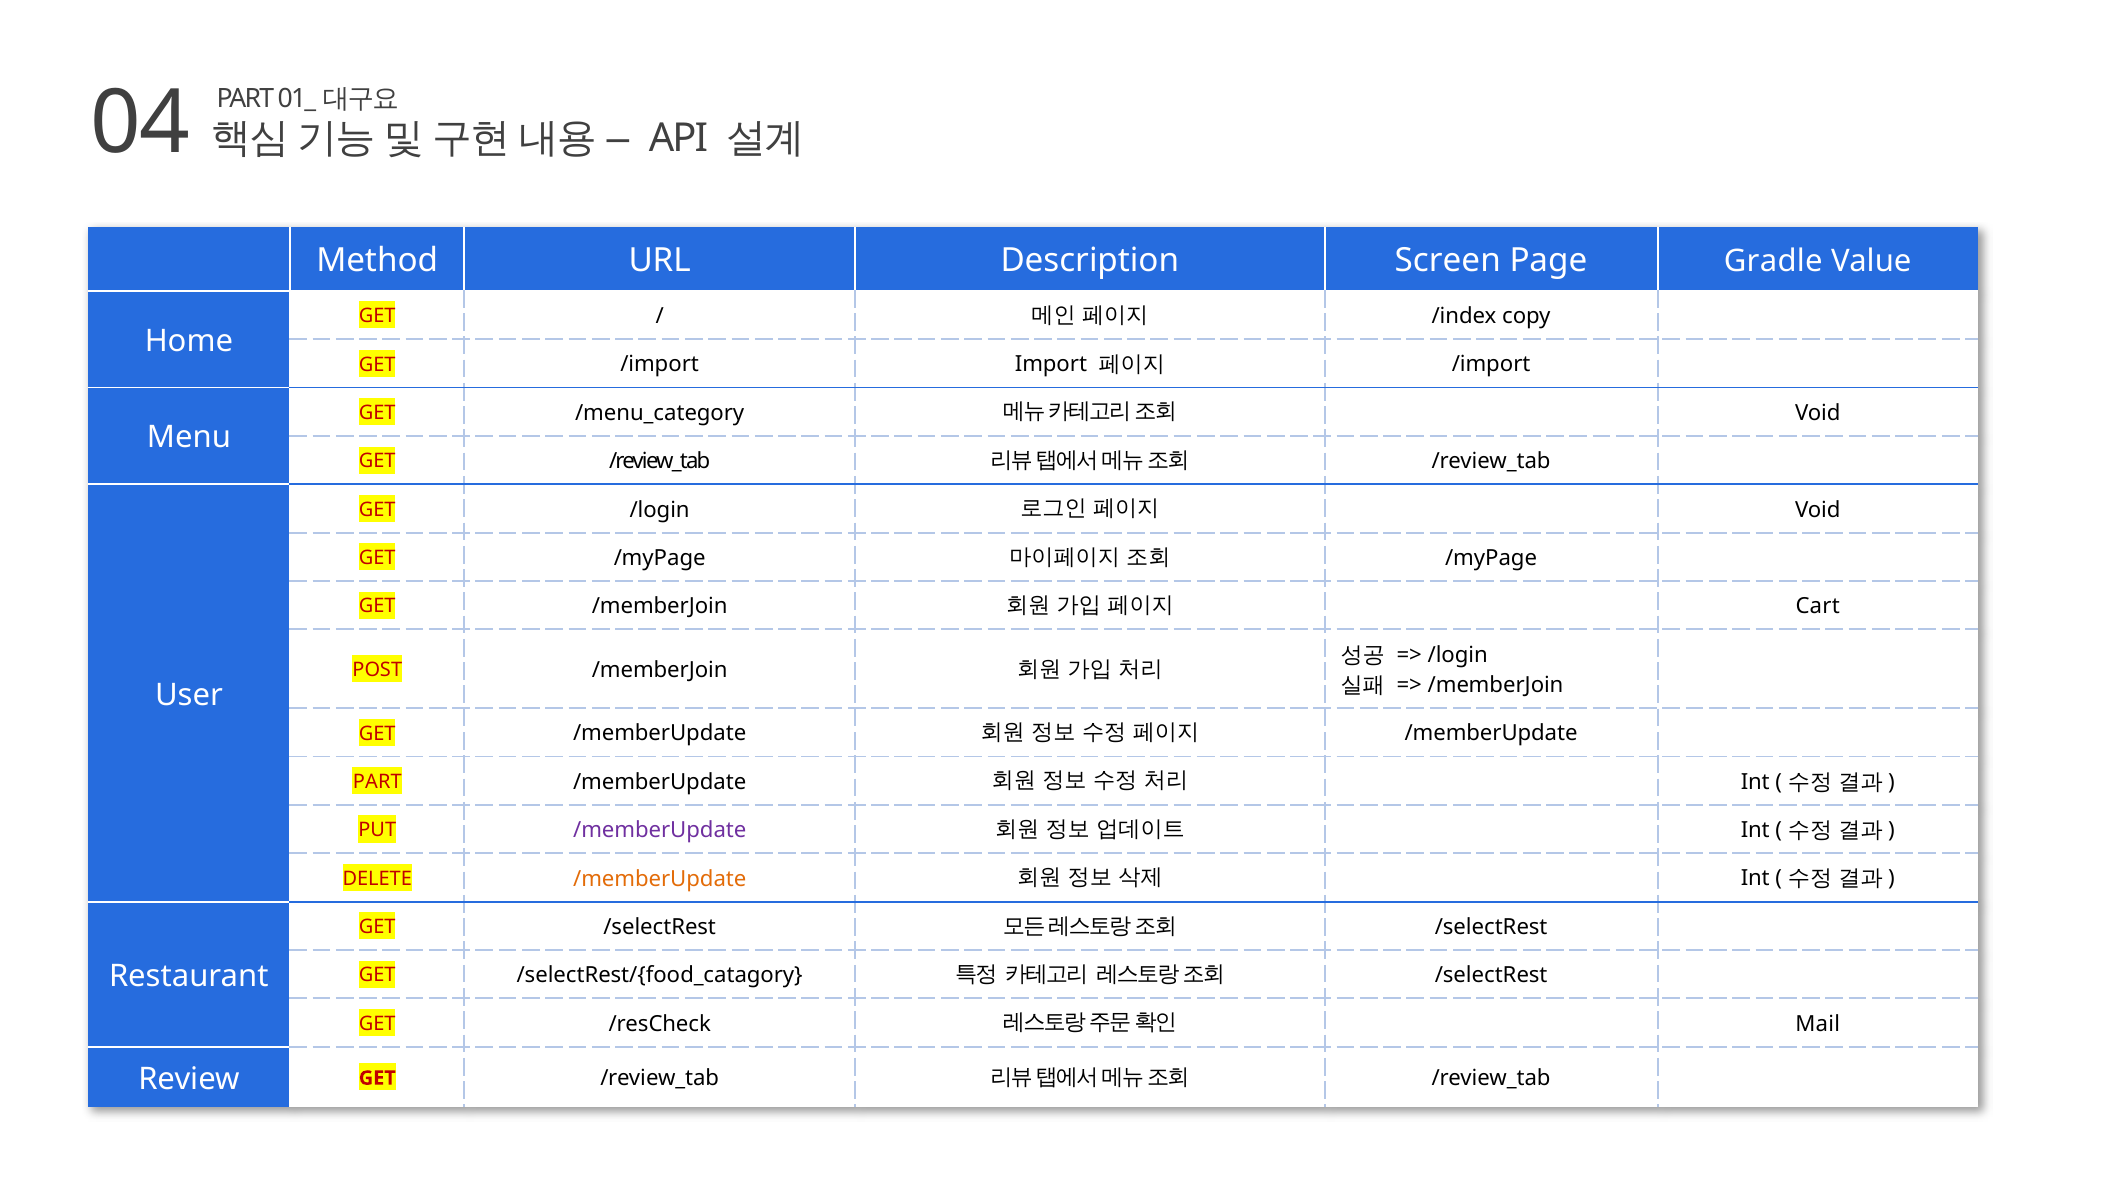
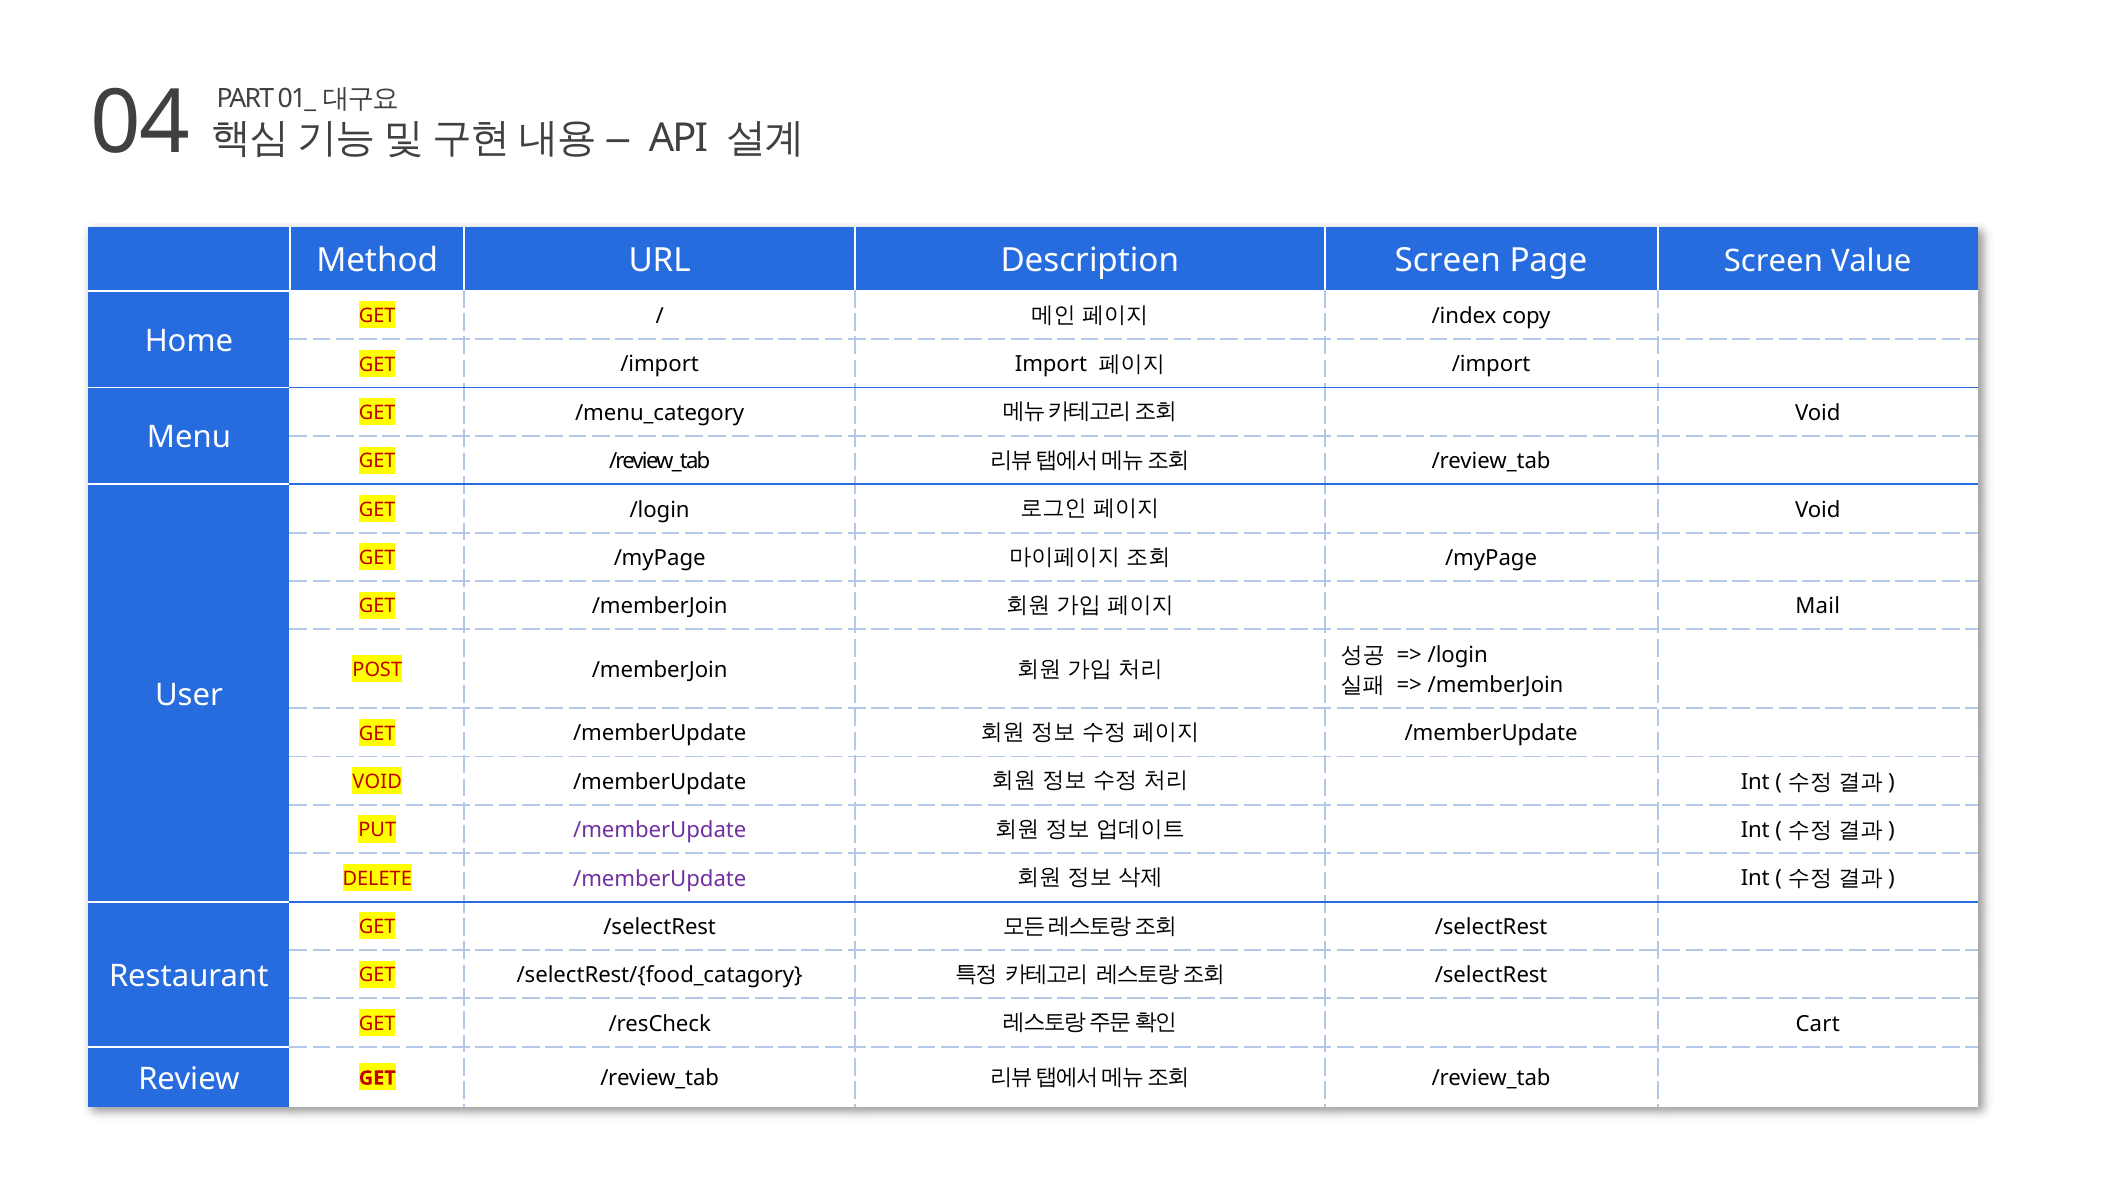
Page Gradle: Gradle -> Screen
Cart: Cart -> Mail
PART at (377, 782): PART -> VOID
/memberUpdate at (660, 879) colour: orange -> purple
Mail: Mail -> Cart
